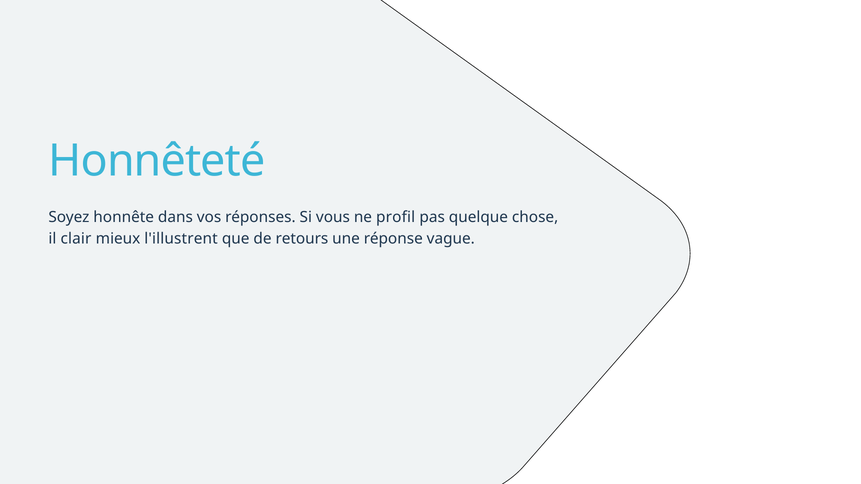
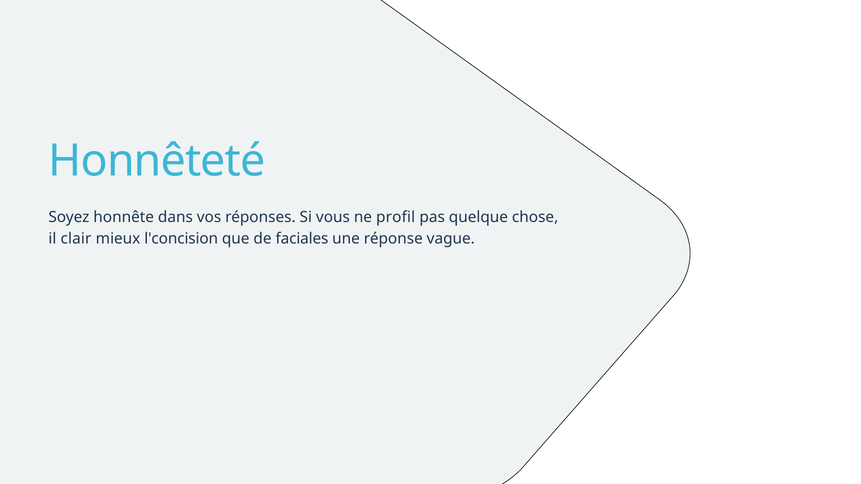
l'illustrent: l'illustrent -> l'concision
retours: retours -> faciales
